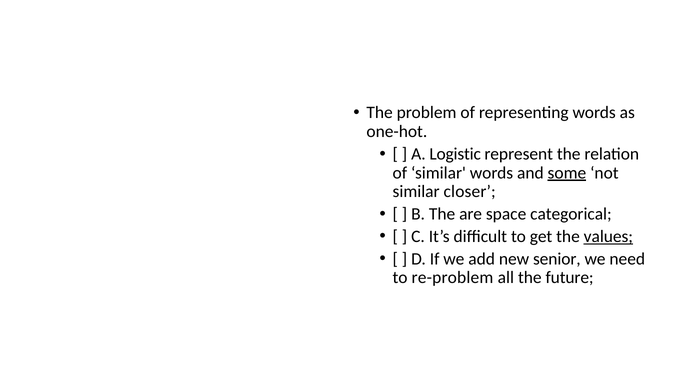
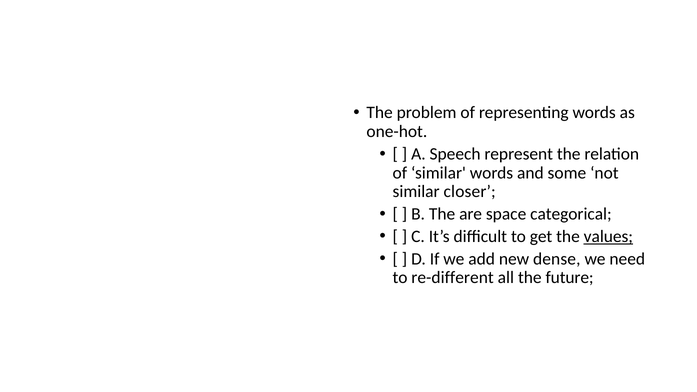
Logistic: Logistic -> Speech
some underline: present -> none
senior: senior -> dense
re-problem: re-problem -> re-different
